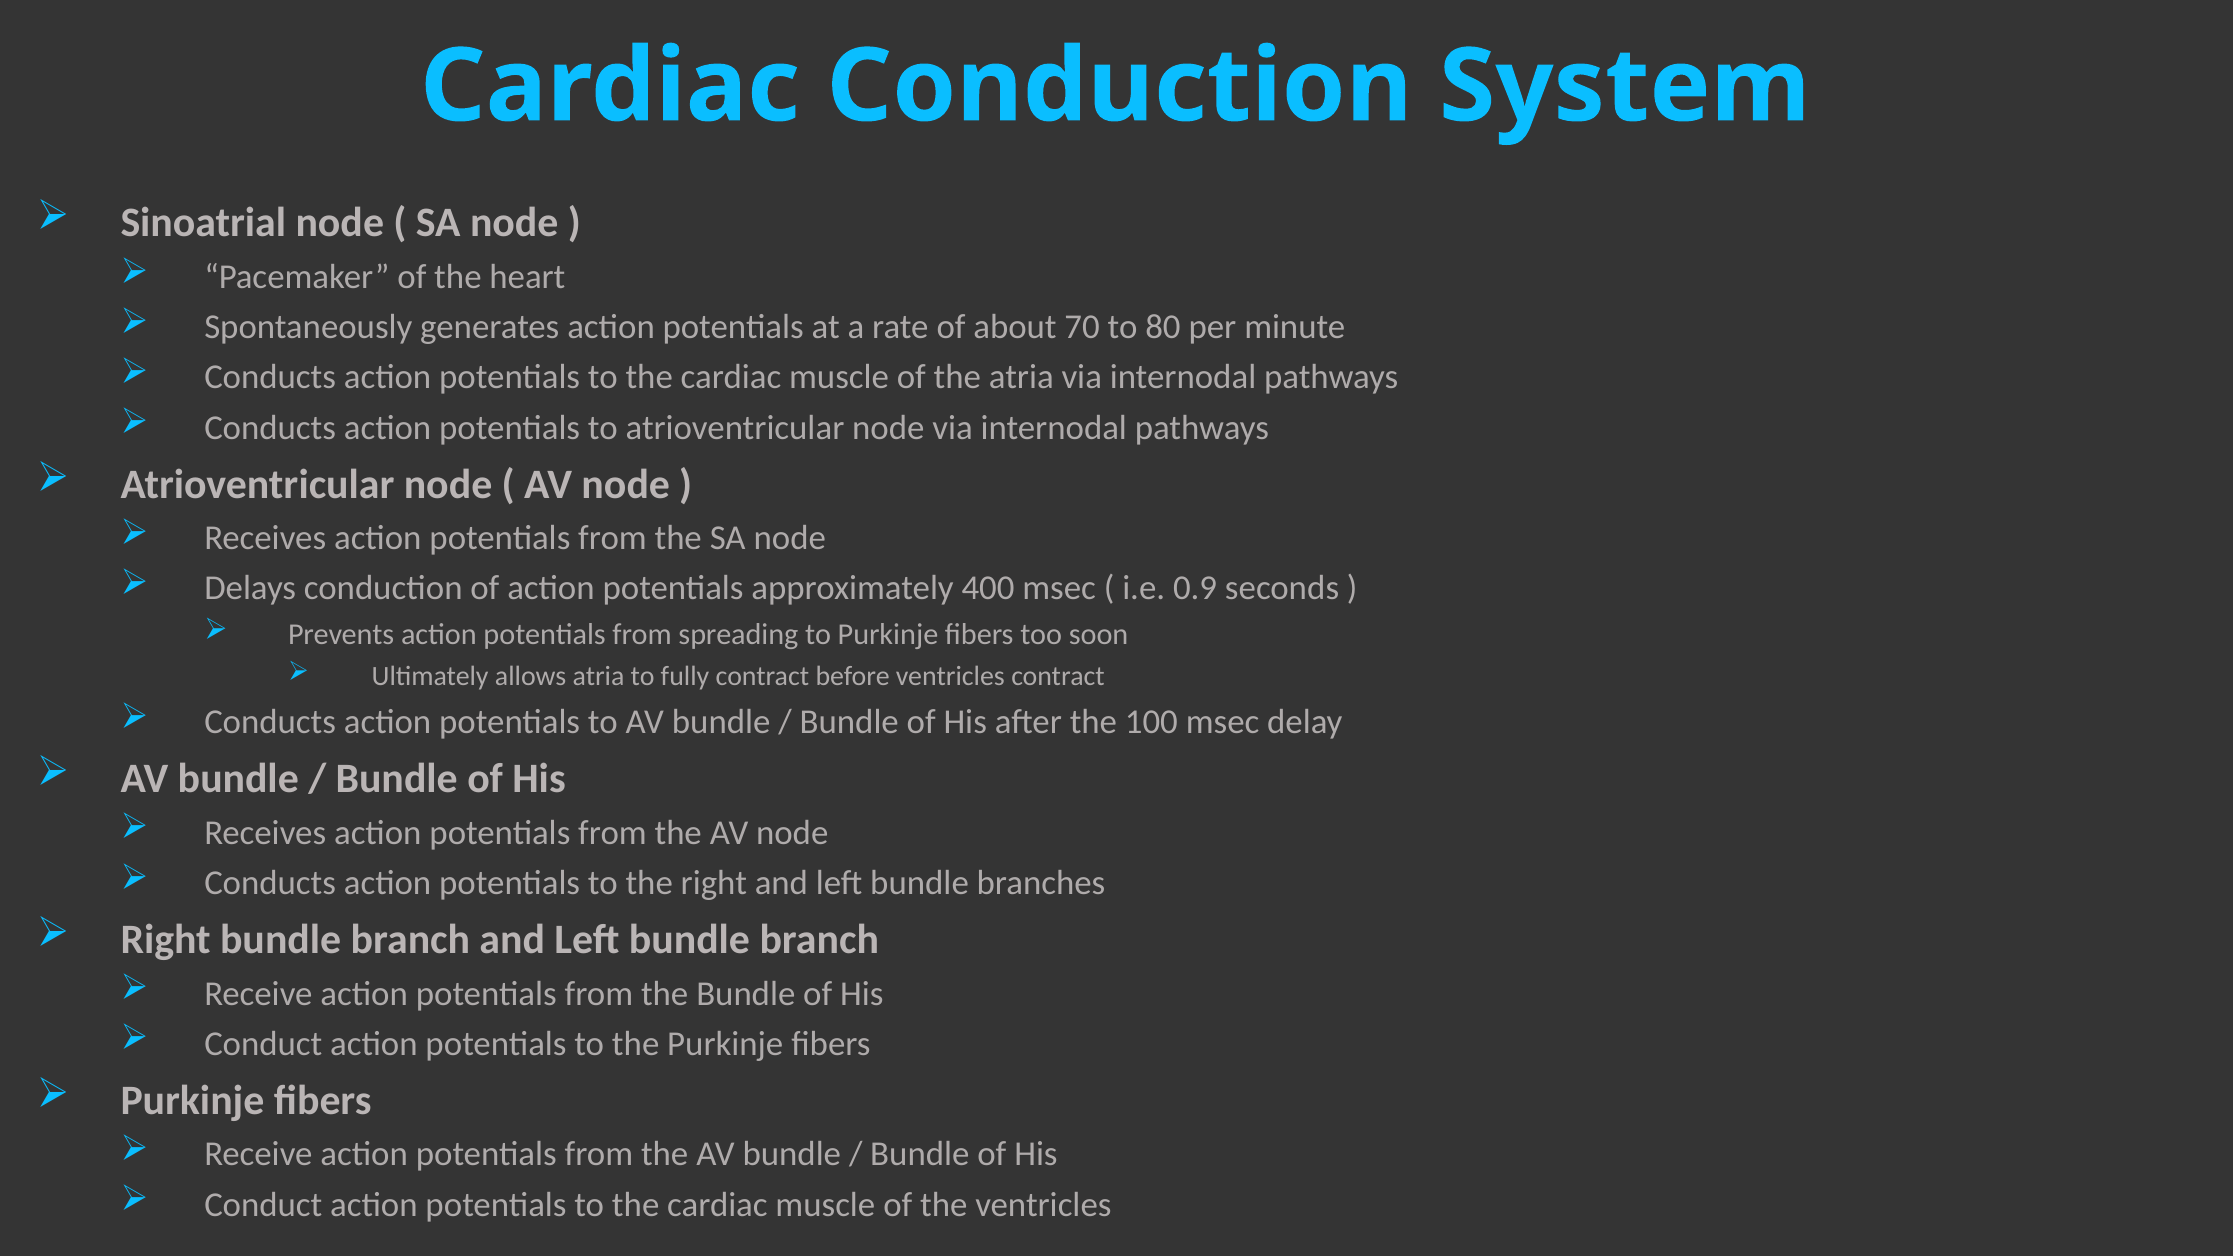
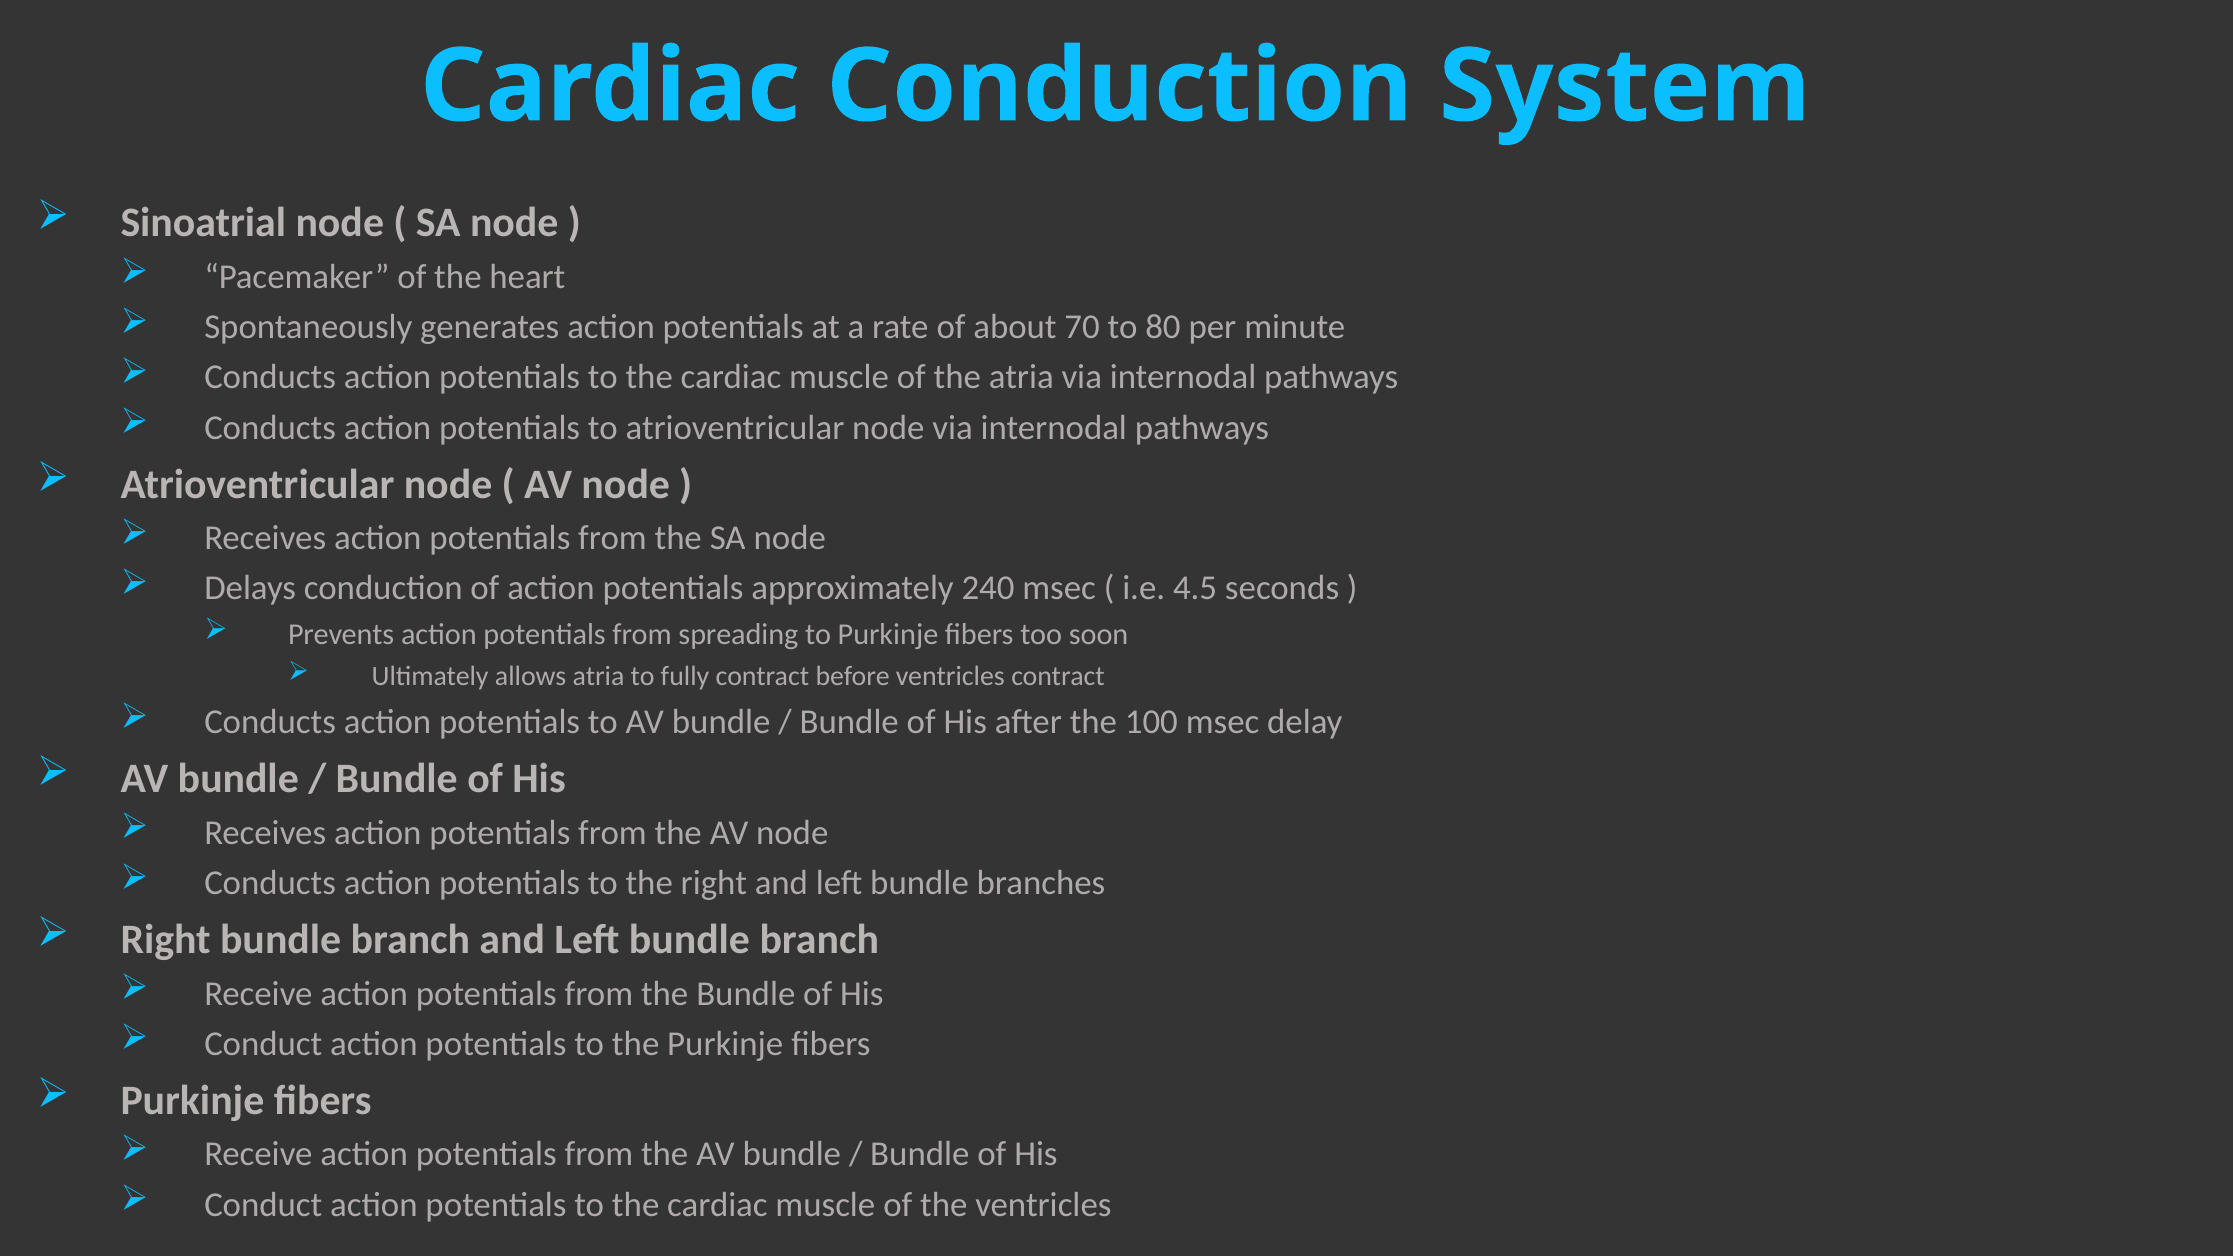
400: 400 -> 240
0.9: 0.9 -> 4.5
